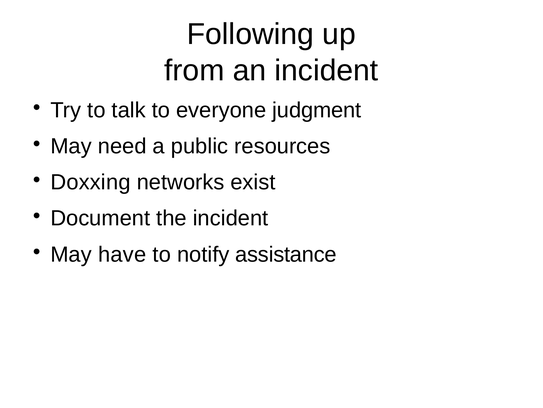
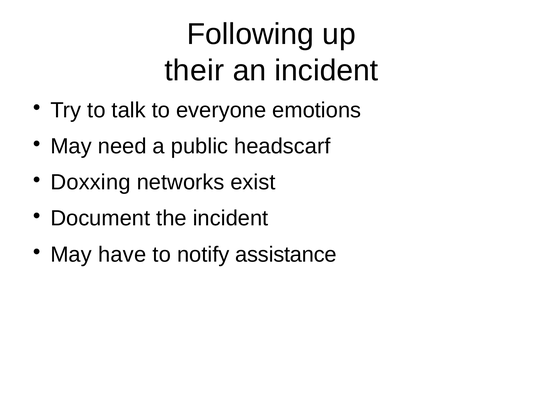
from: from -> their
judgment: judgment -> emotions
resources: resources -> headscarf
